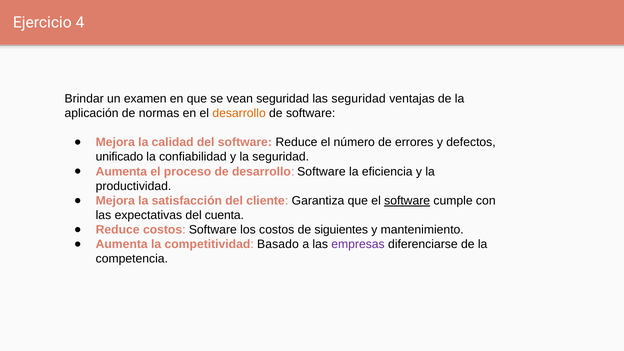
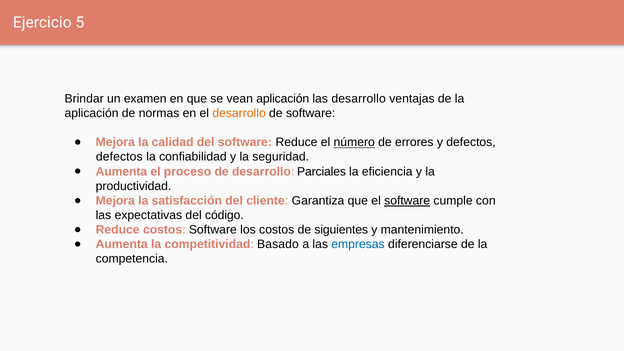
4: 4 -> 5
vean seguridad: seguridad -> aplicación
las seguridad: seguridad -> desarrollo
número underline: none -> present
unificado at (119, 157): unificado -> defectos
desarrollo Software: Software -> Parciales
cuenta: cuenta -> código
empresas colour: purple -> blue
